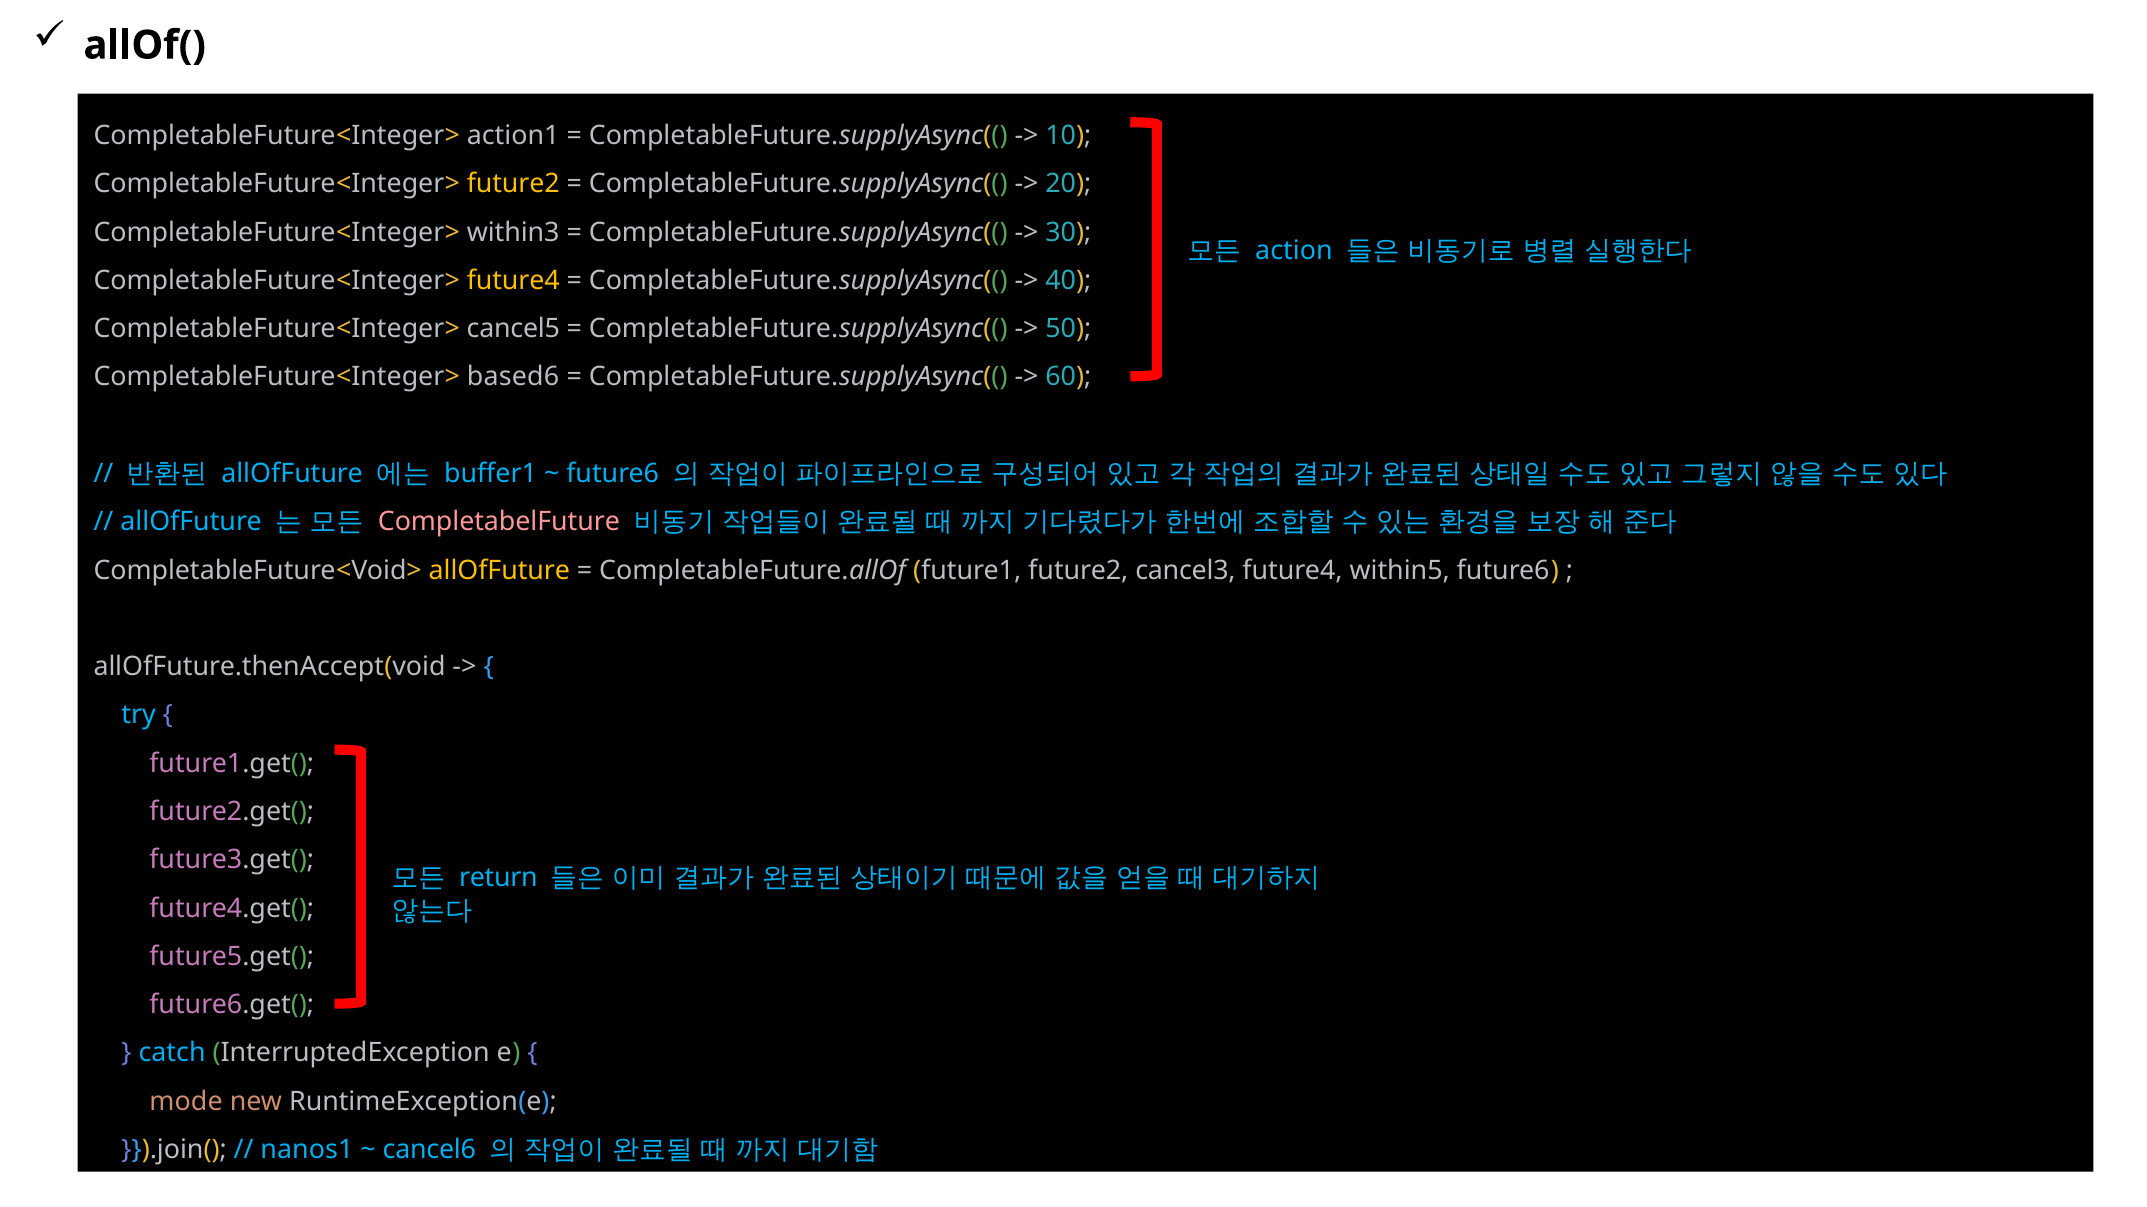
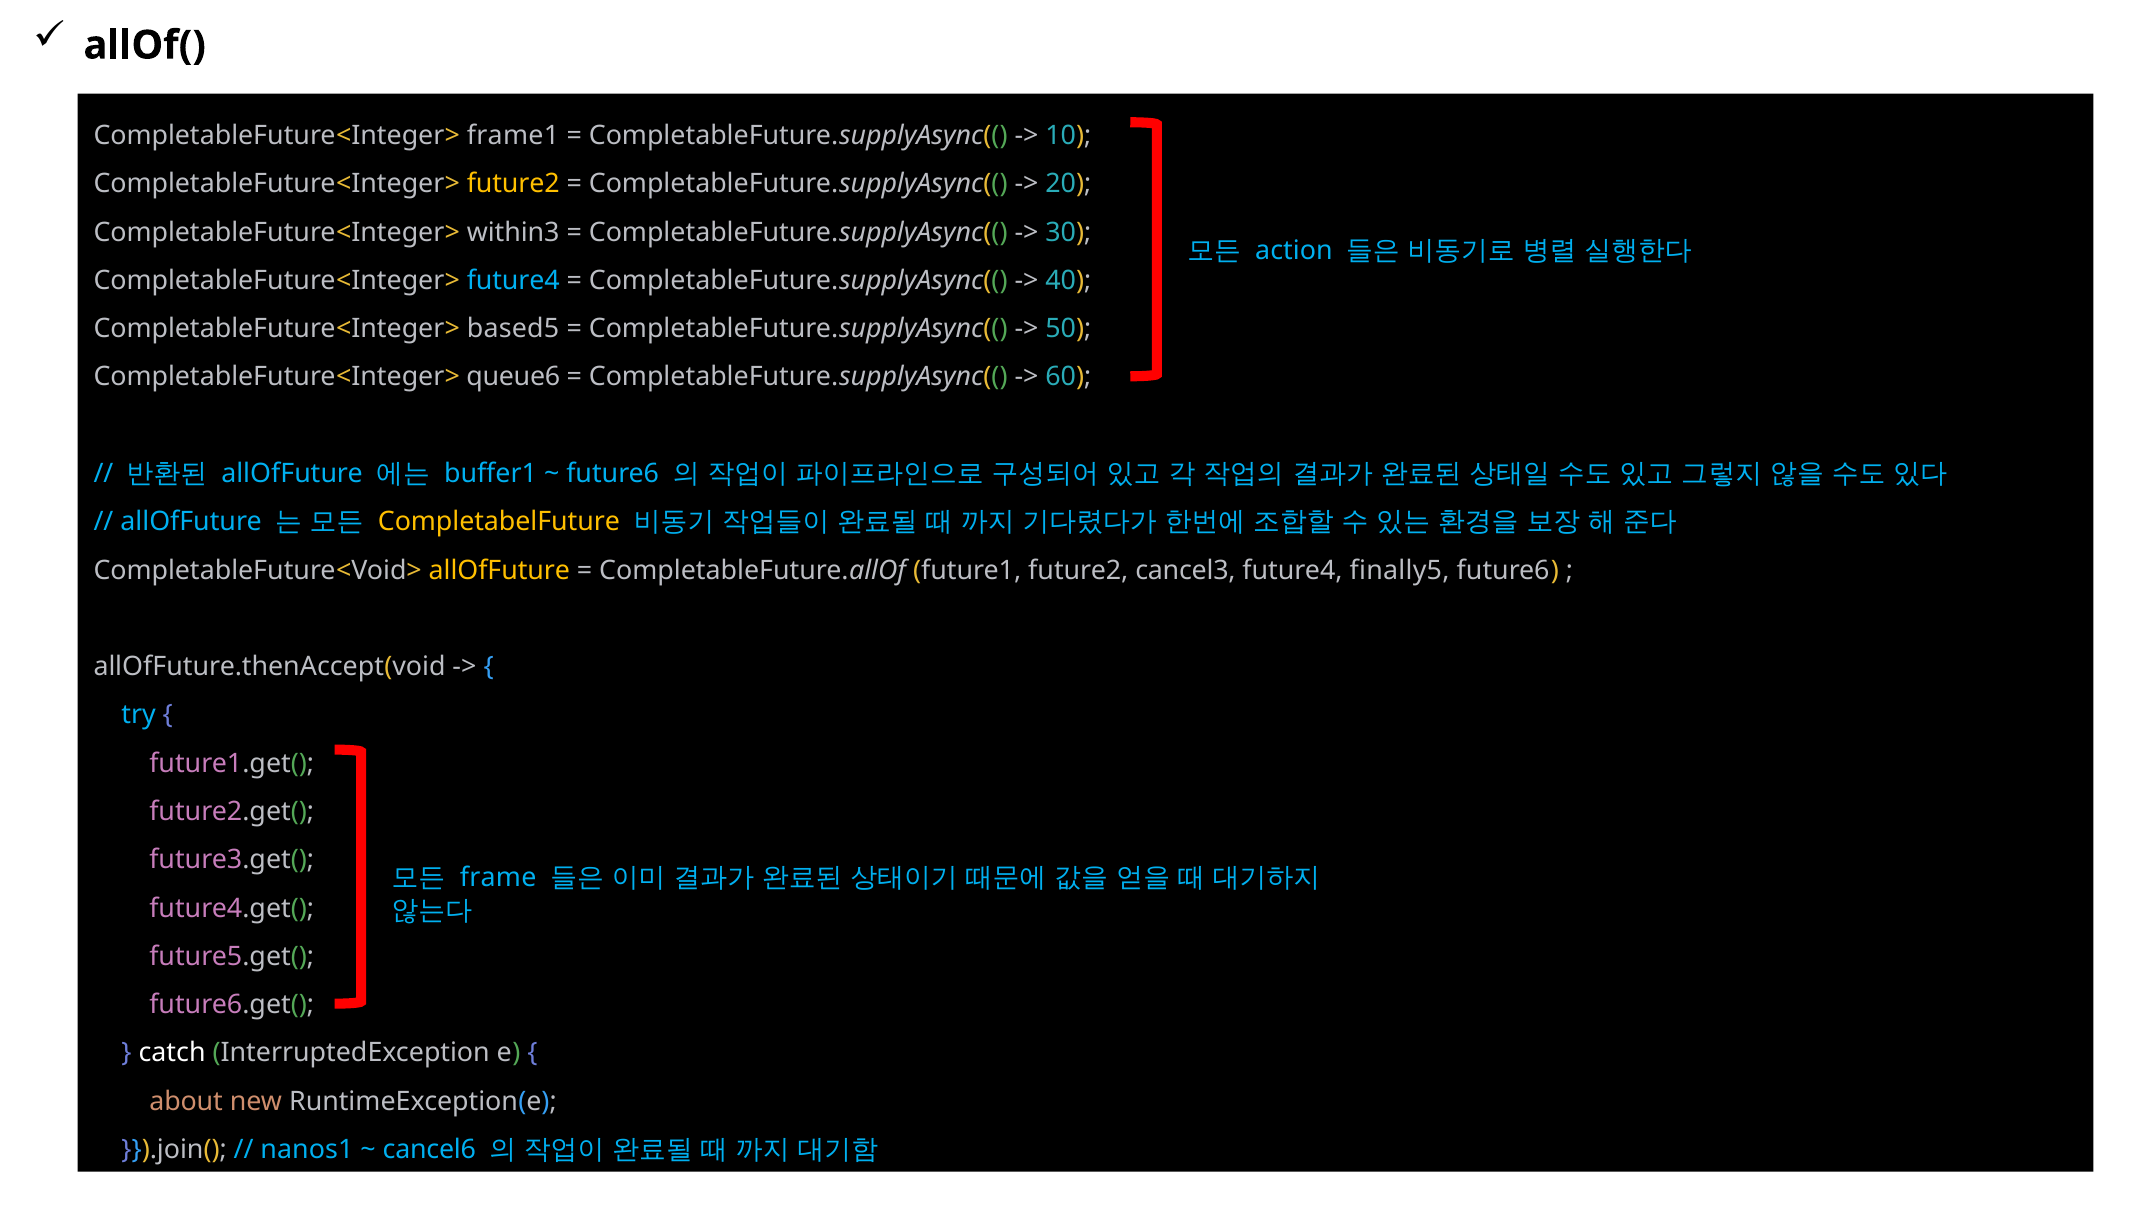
action1: action1 -> frame1
future4 at (513, 281) colour: yellow -> light blue
cancel5: cancel5 -> based5
based6: based6 -> queue6
CompletabelFuture colour: pink -> yellow
within5: within5 -> finally5
return: return -> frame
catch colour: light blue -> white
mode: mode -> about
